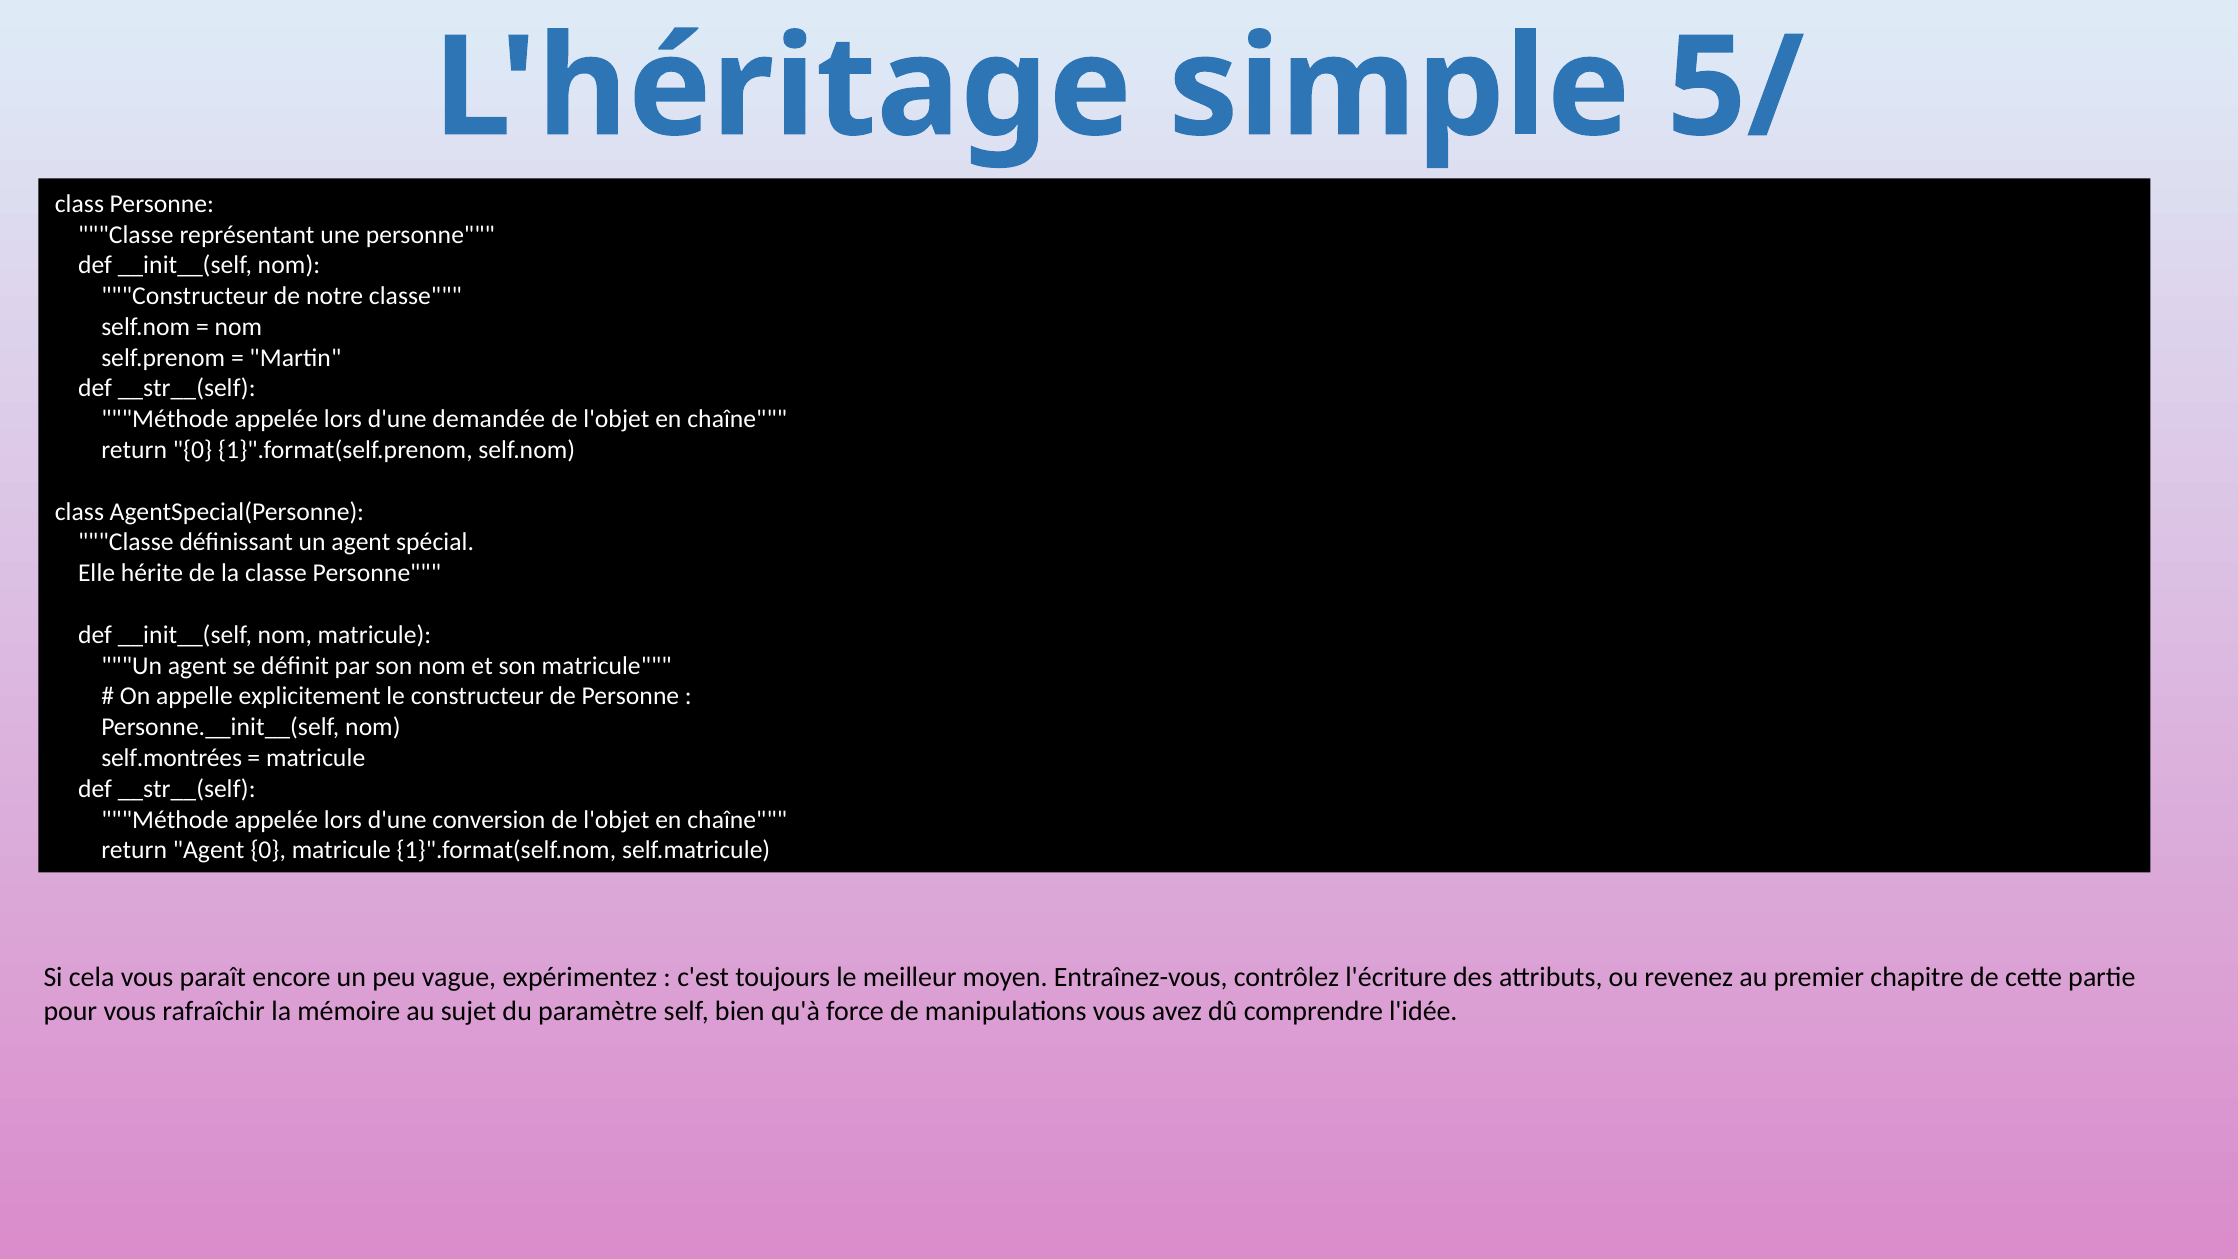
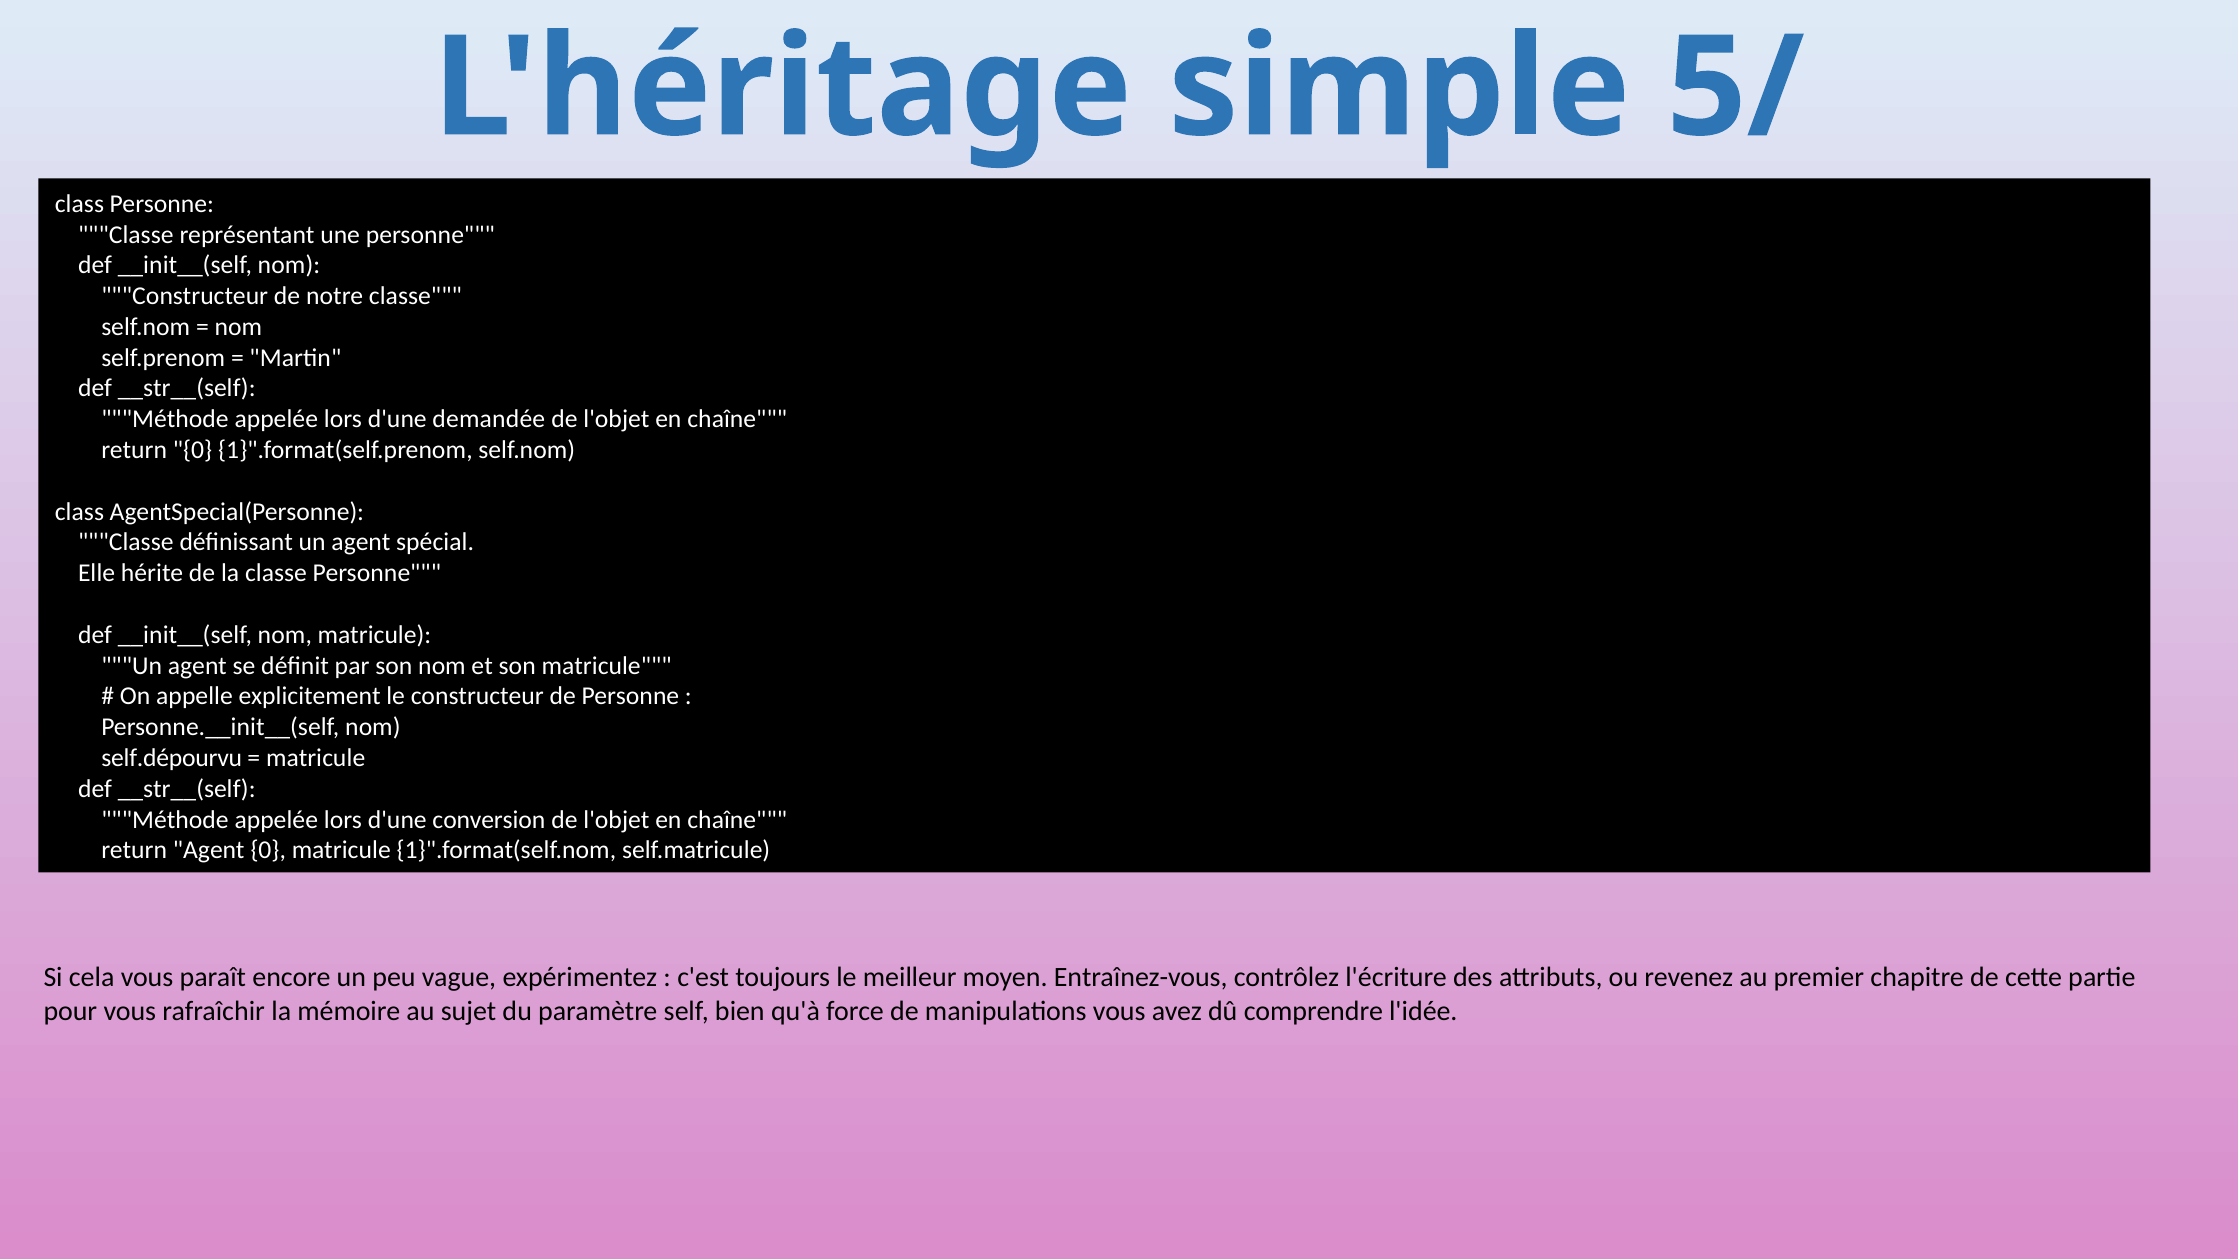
self.montrées: self.montrées -> self.dépourvu
